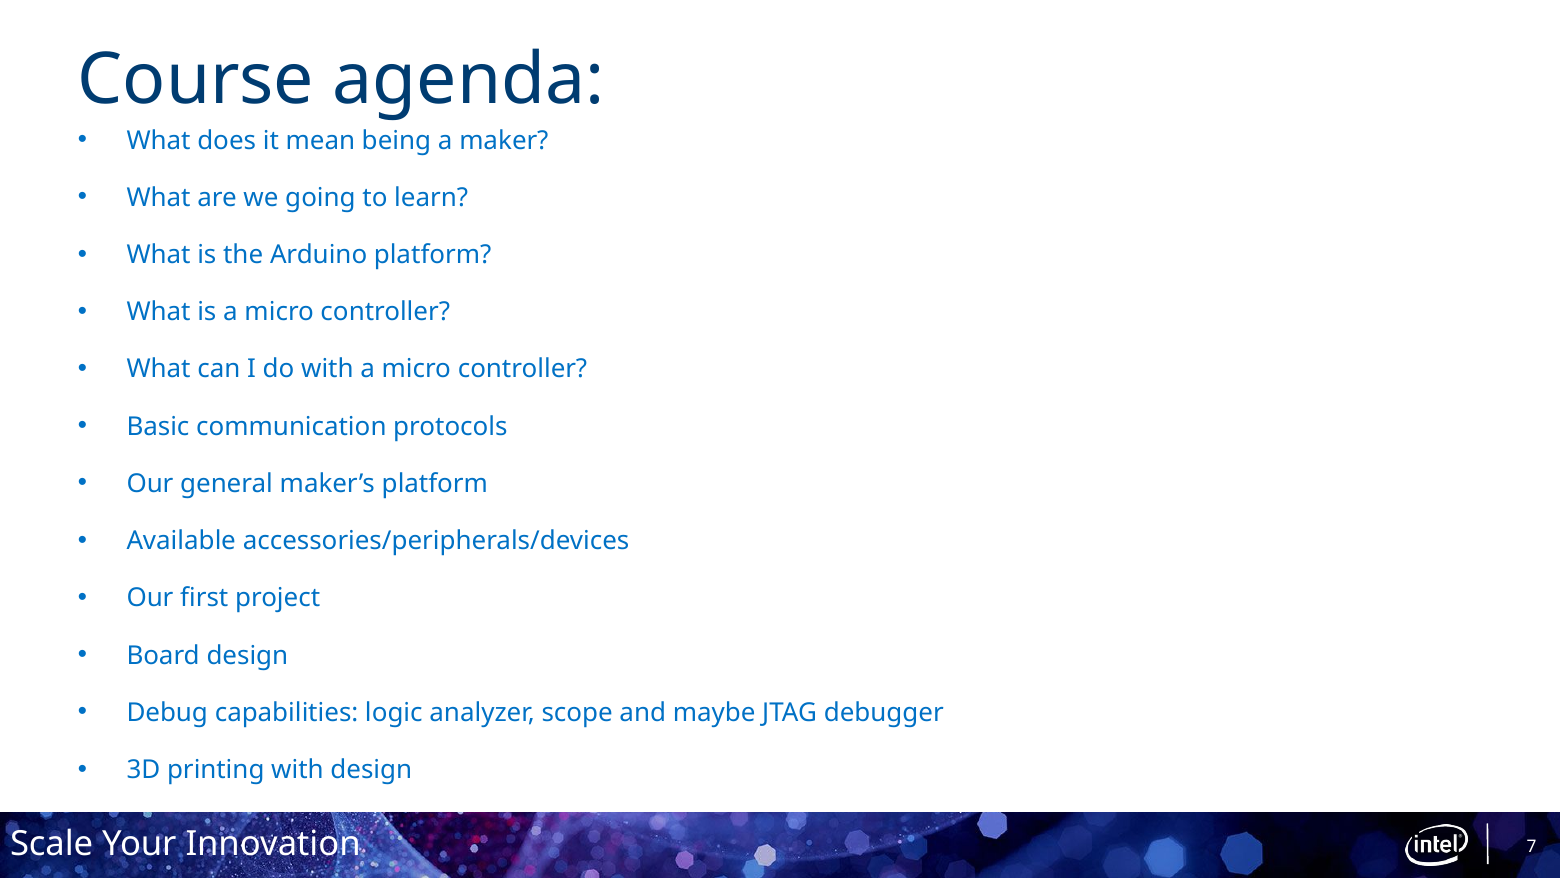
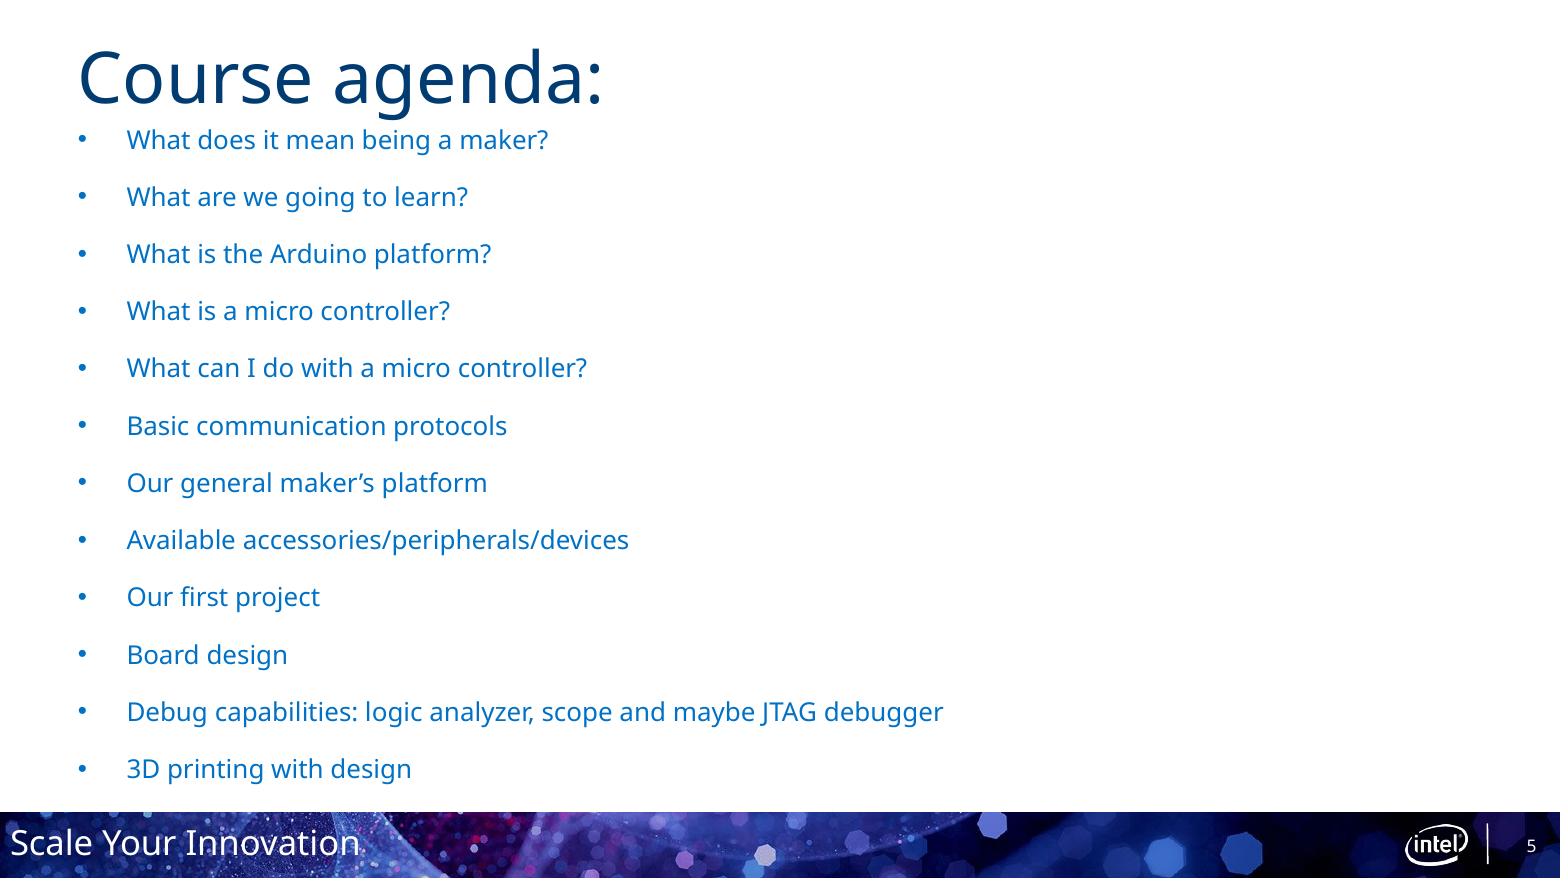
7: 7 -> 5
